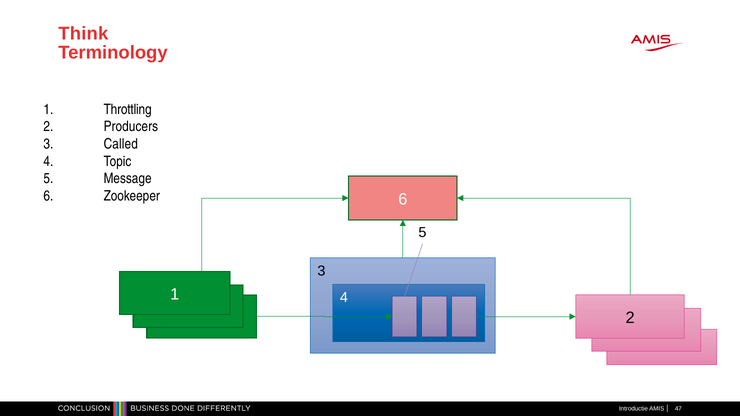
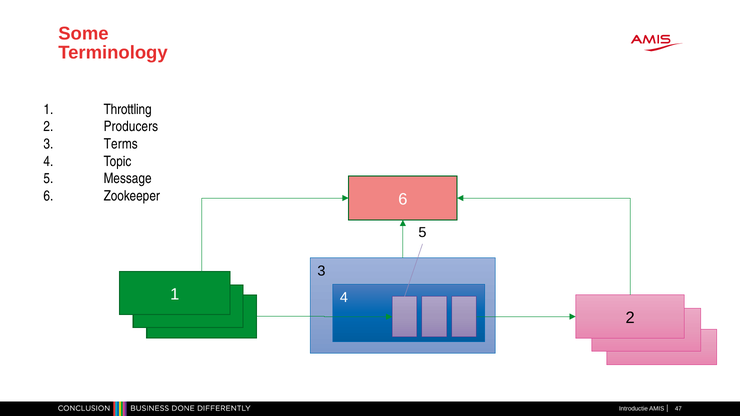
Think: Think -> Some
Called: Called -> Terms
